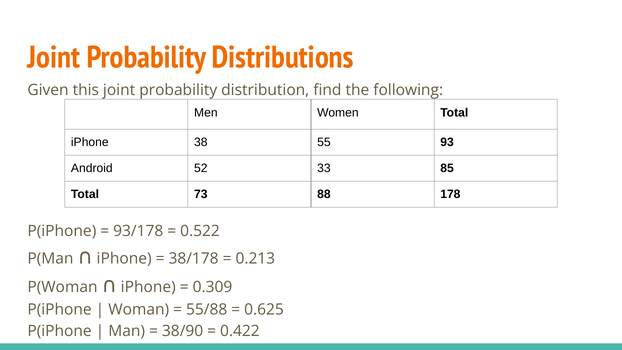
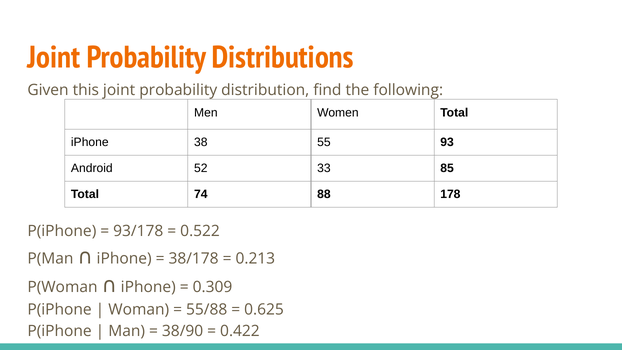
73: 73 -> 74
